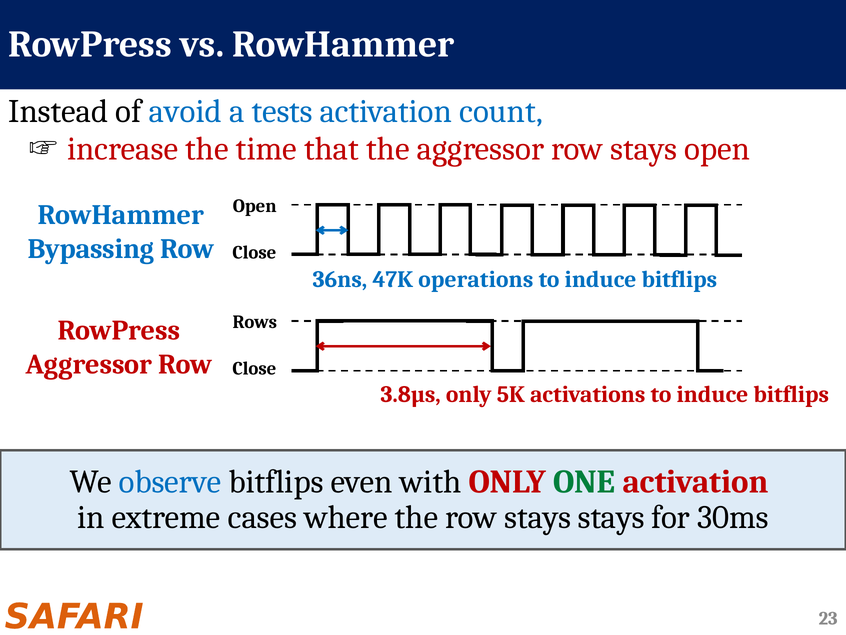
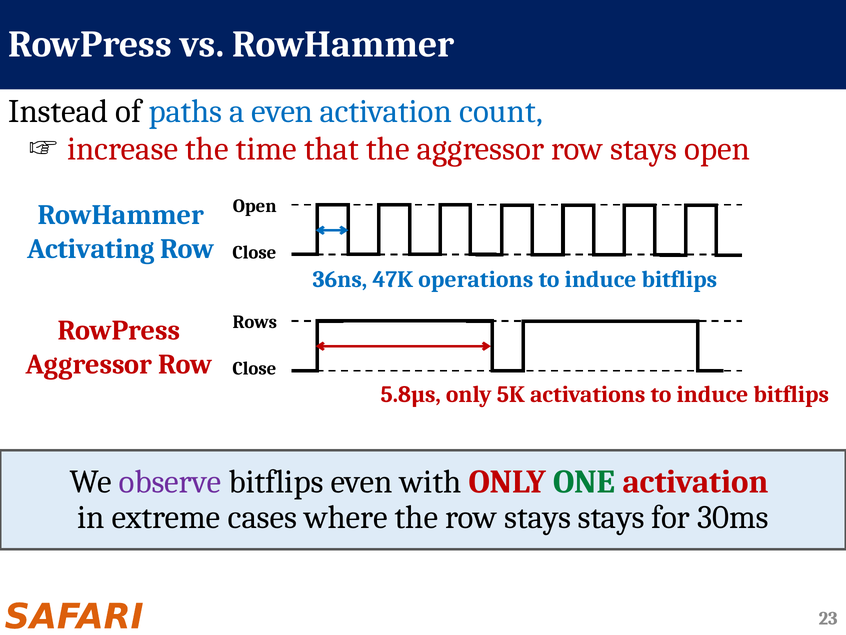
avoid: avoid -> paths
a tests: tests -> even
Bypassing: Bypassing -> Activating
3.8µs: 3.8µs -> 5.8µs
observe colour: blue -> purple
